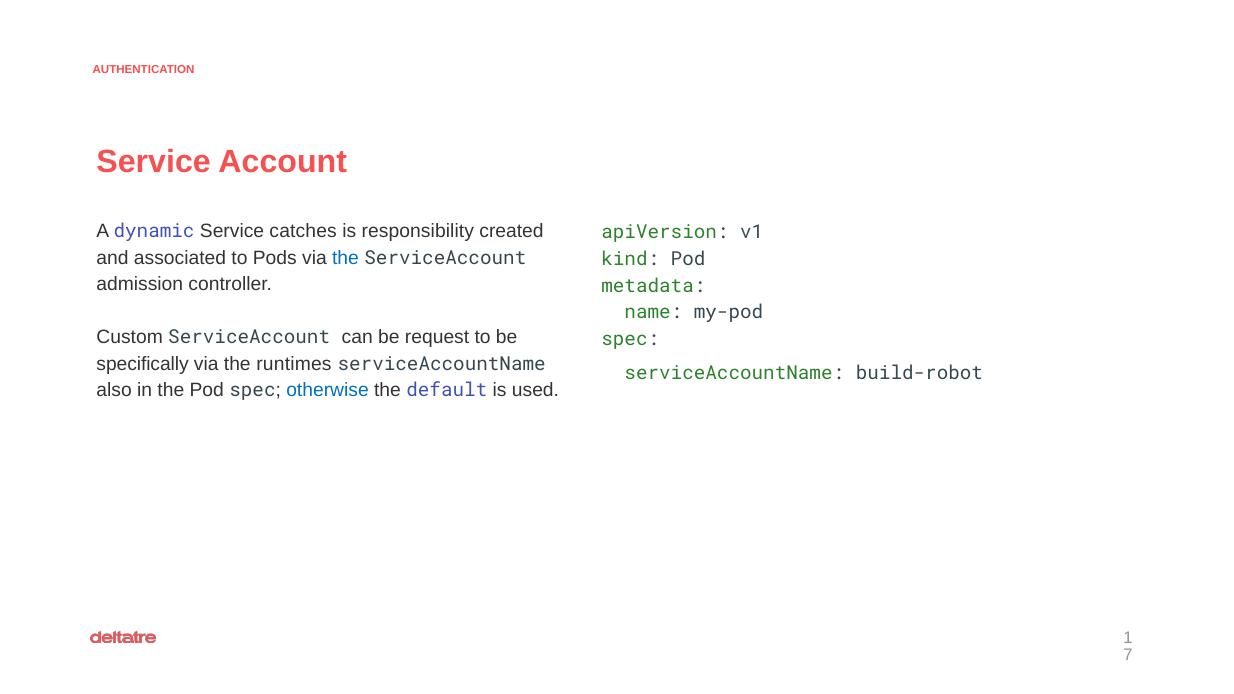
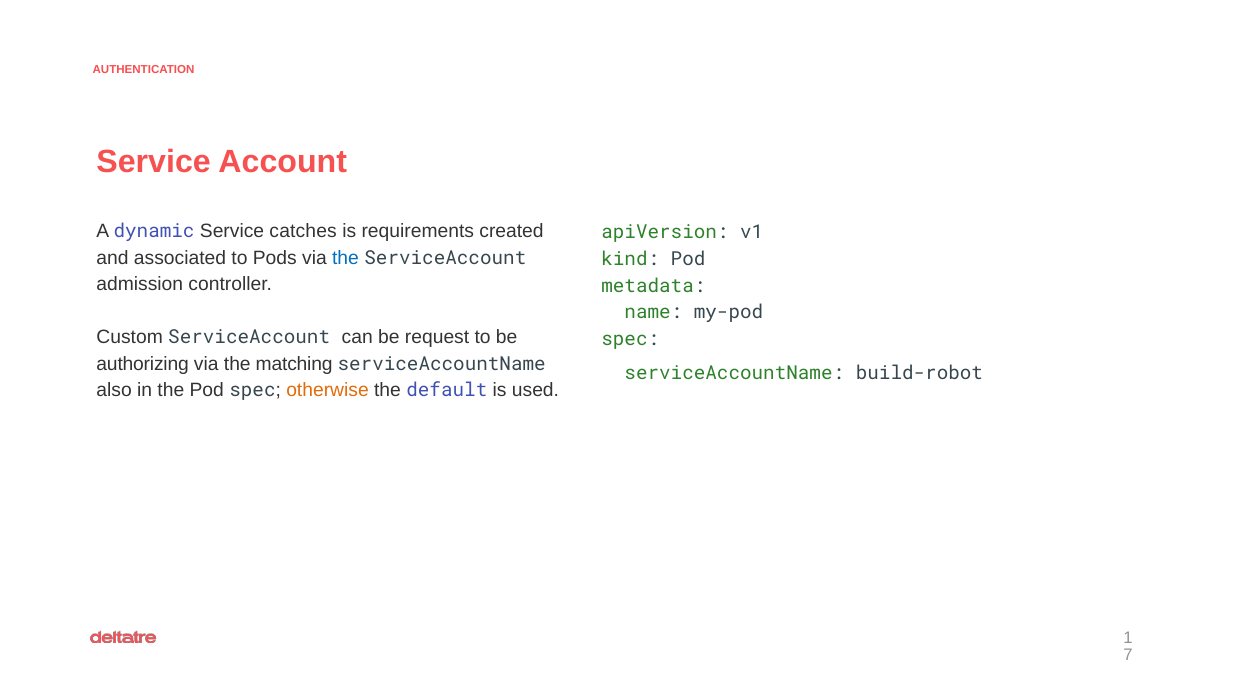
responsibility: responsibility -> requirements
specifically: specifically -> authorizing
runtimes: runtimes -> matching
otherwise colour: blue -> orange
